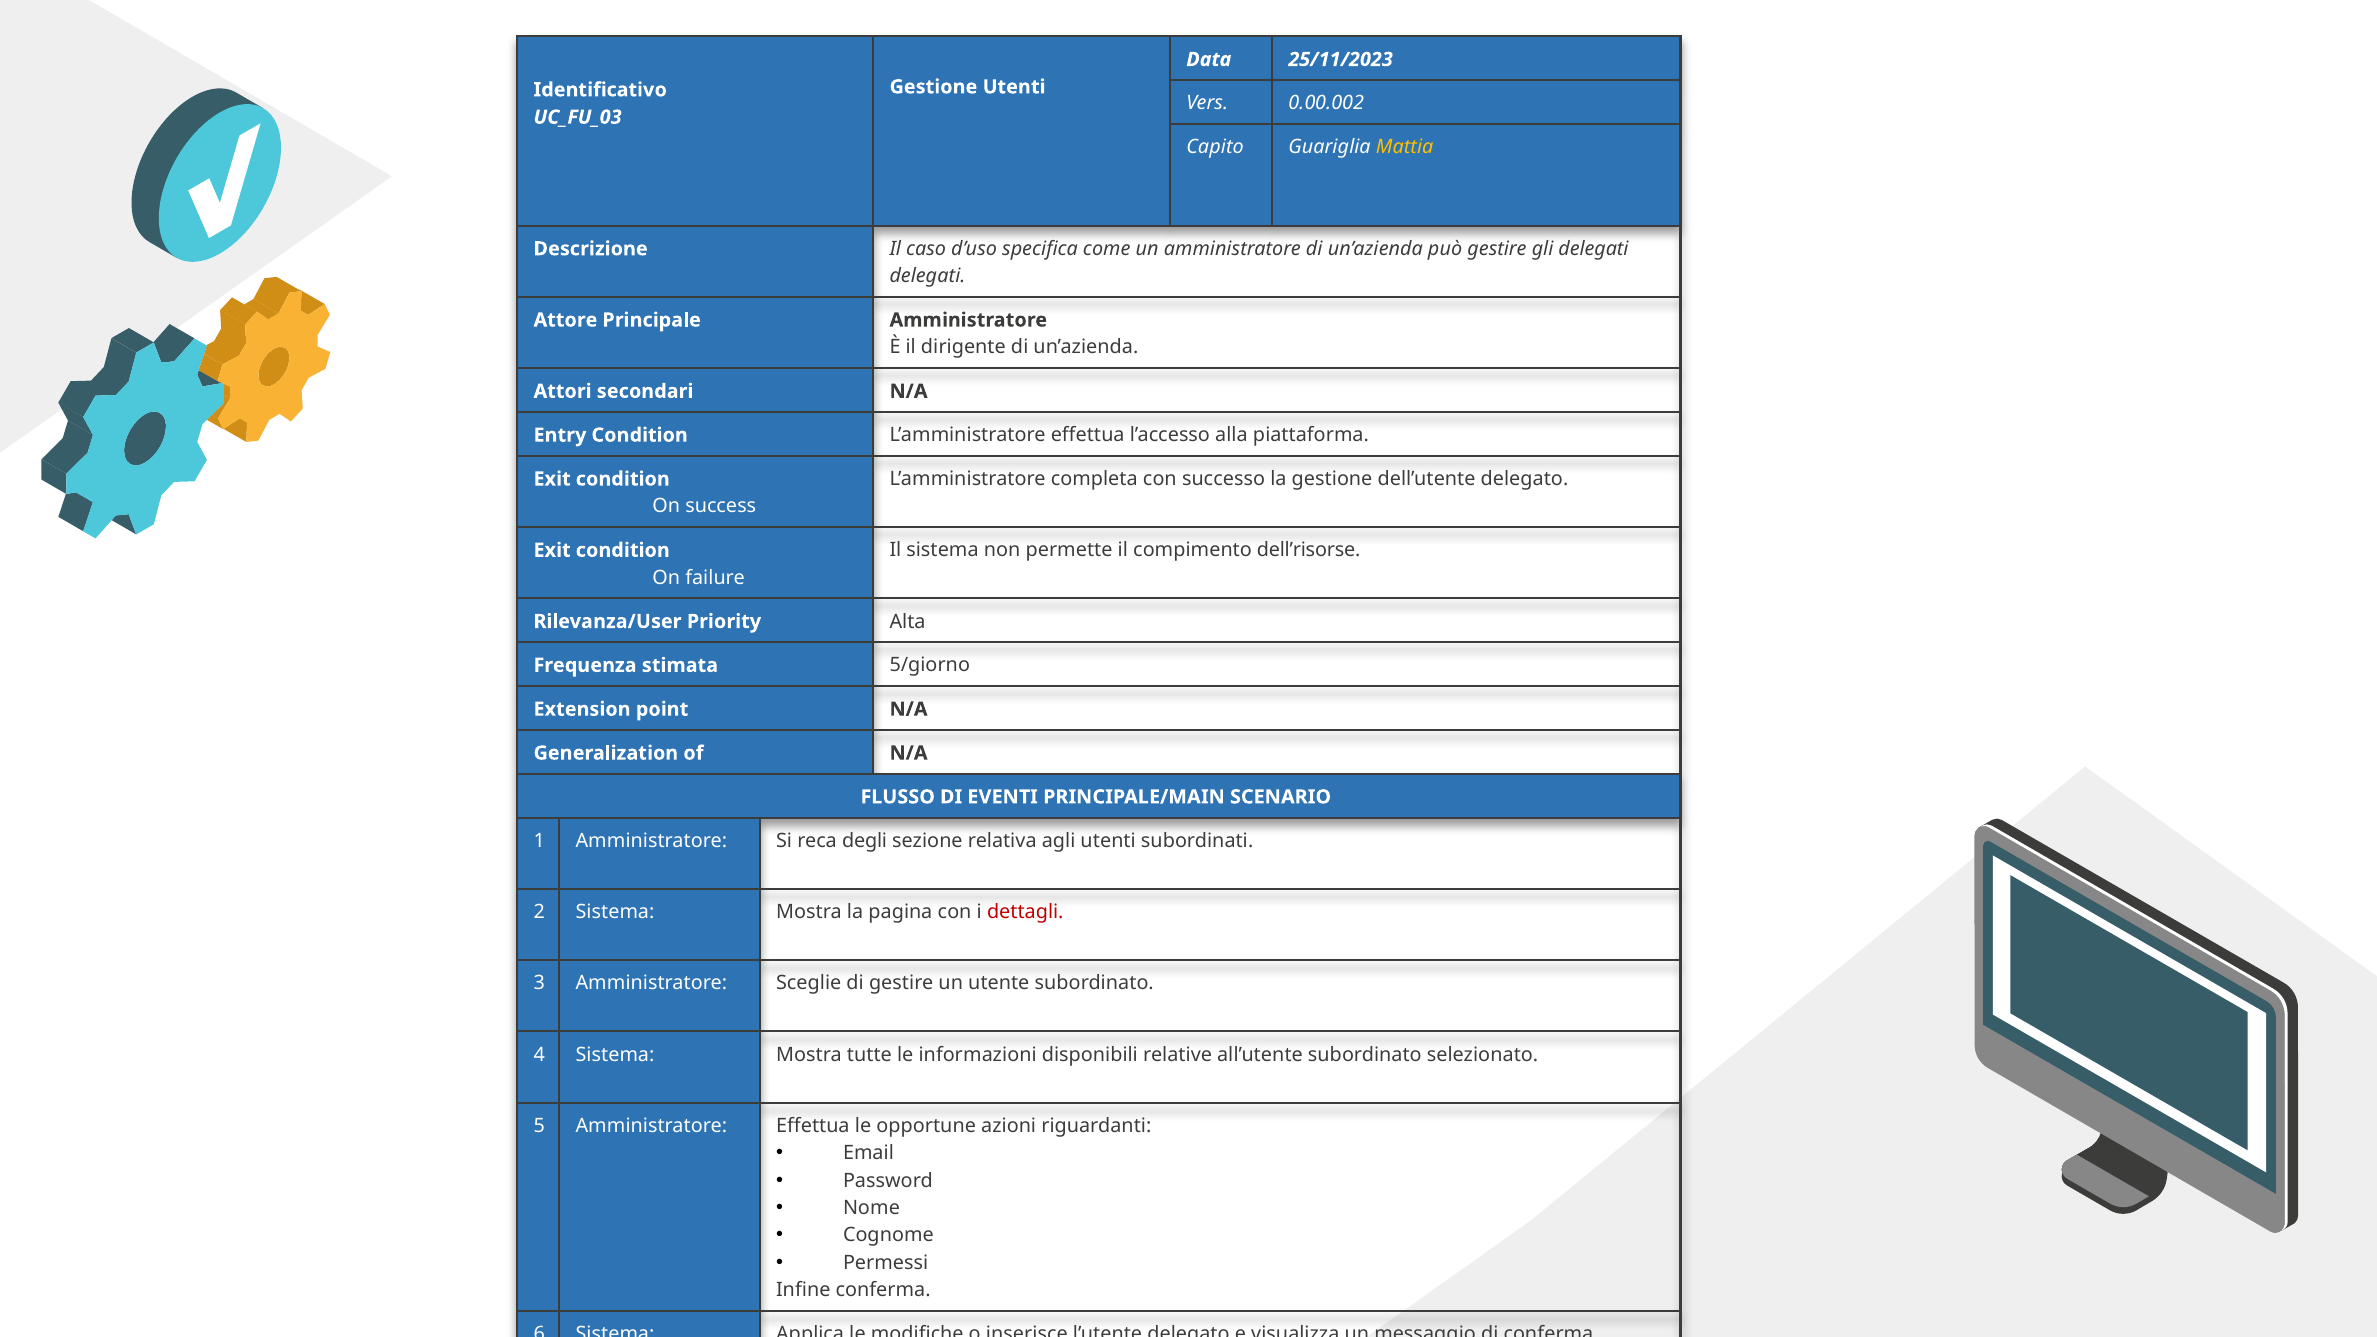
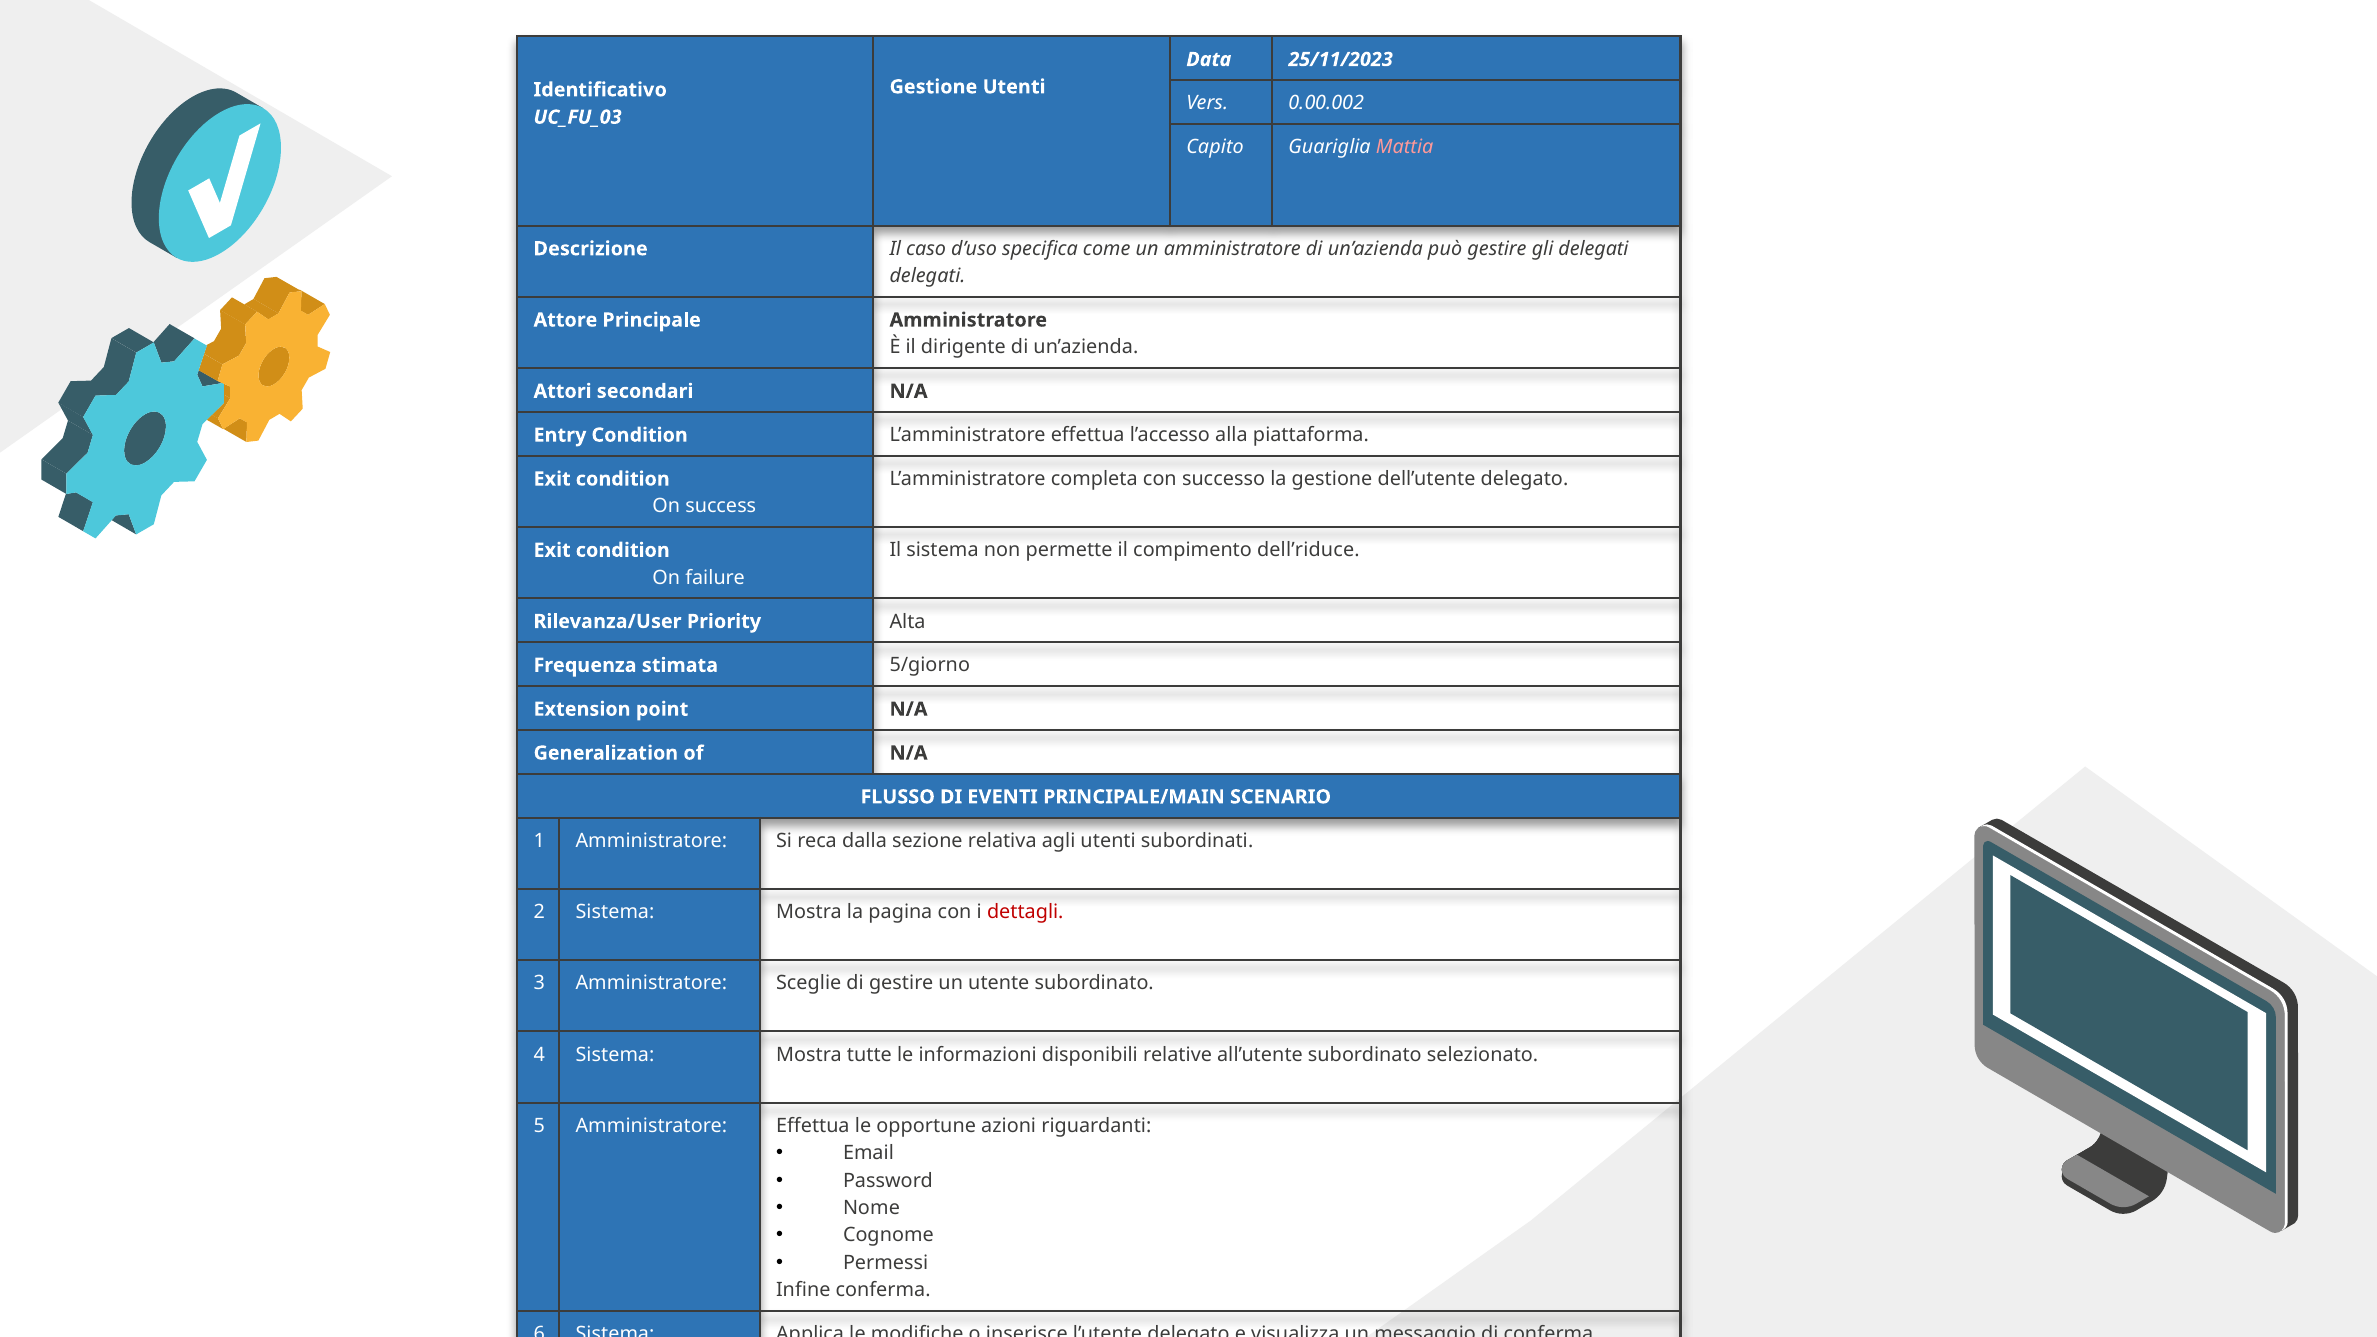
Mattia colour: yellow -> pink
dell’risorse: dell’risorse -> dell’riduce
degli: degli -> dalla
